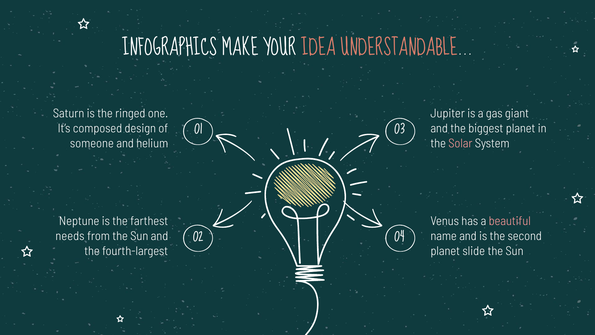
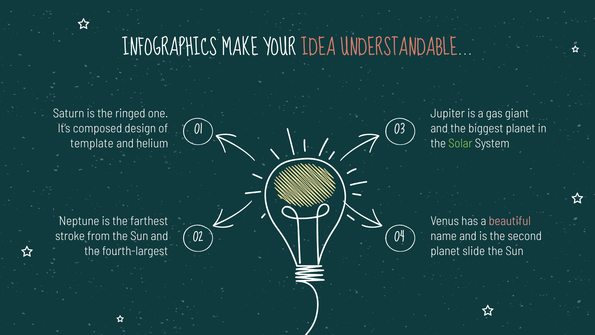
someone: someone -> template
Solar colour: pink -> light green
needs: needs -> stroke
